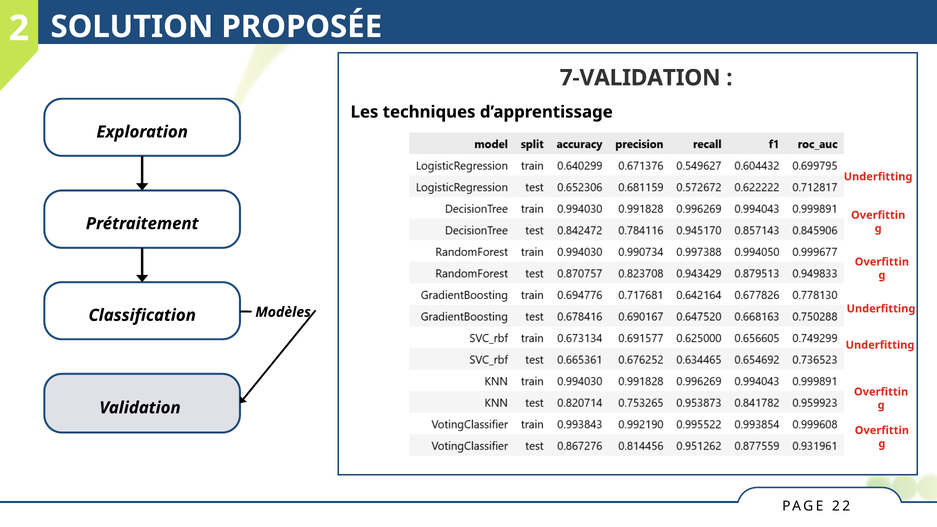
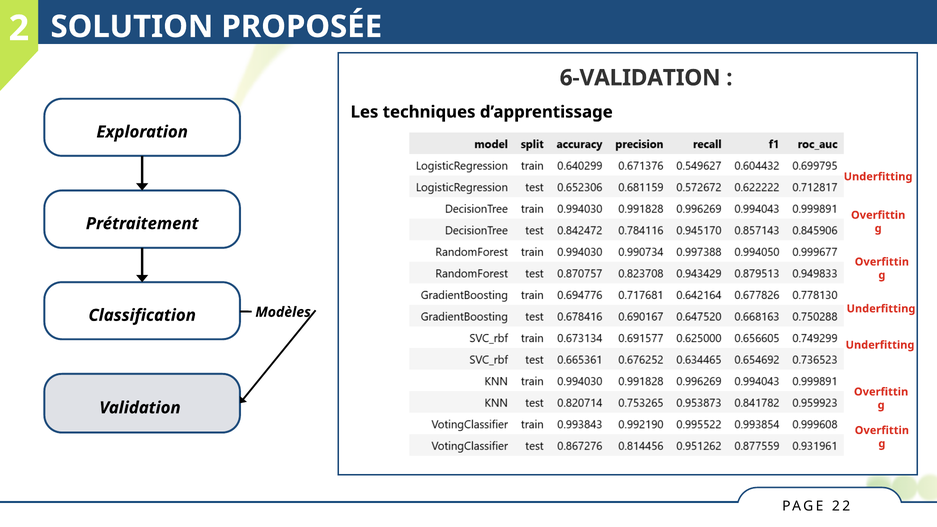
7-VALIDATION: 7-VALIDATION -> 6-VALIDATION
